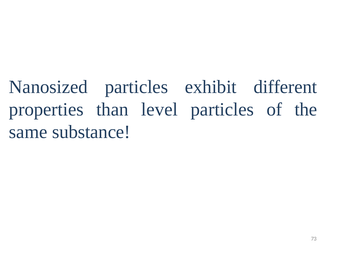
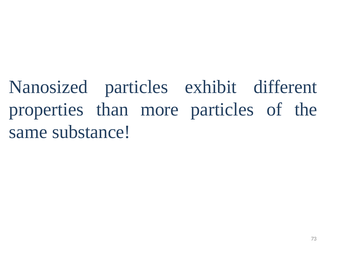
level: level -> more
